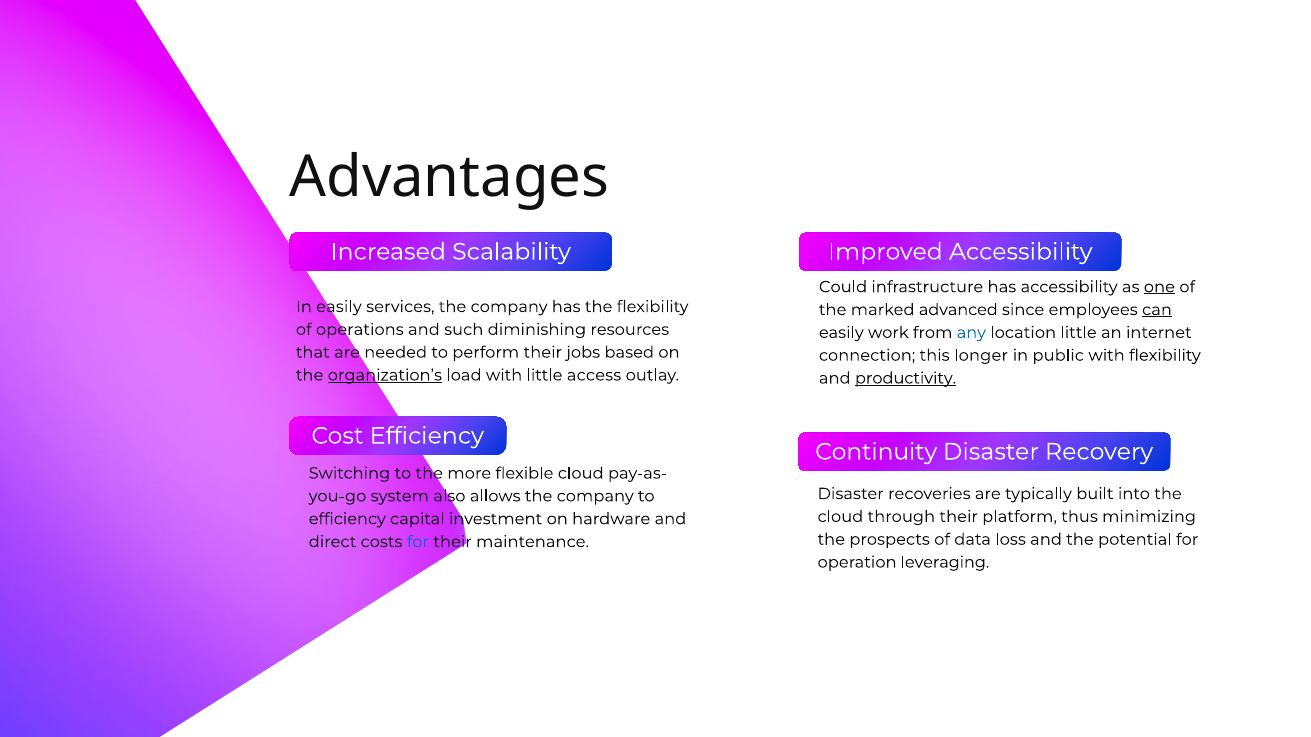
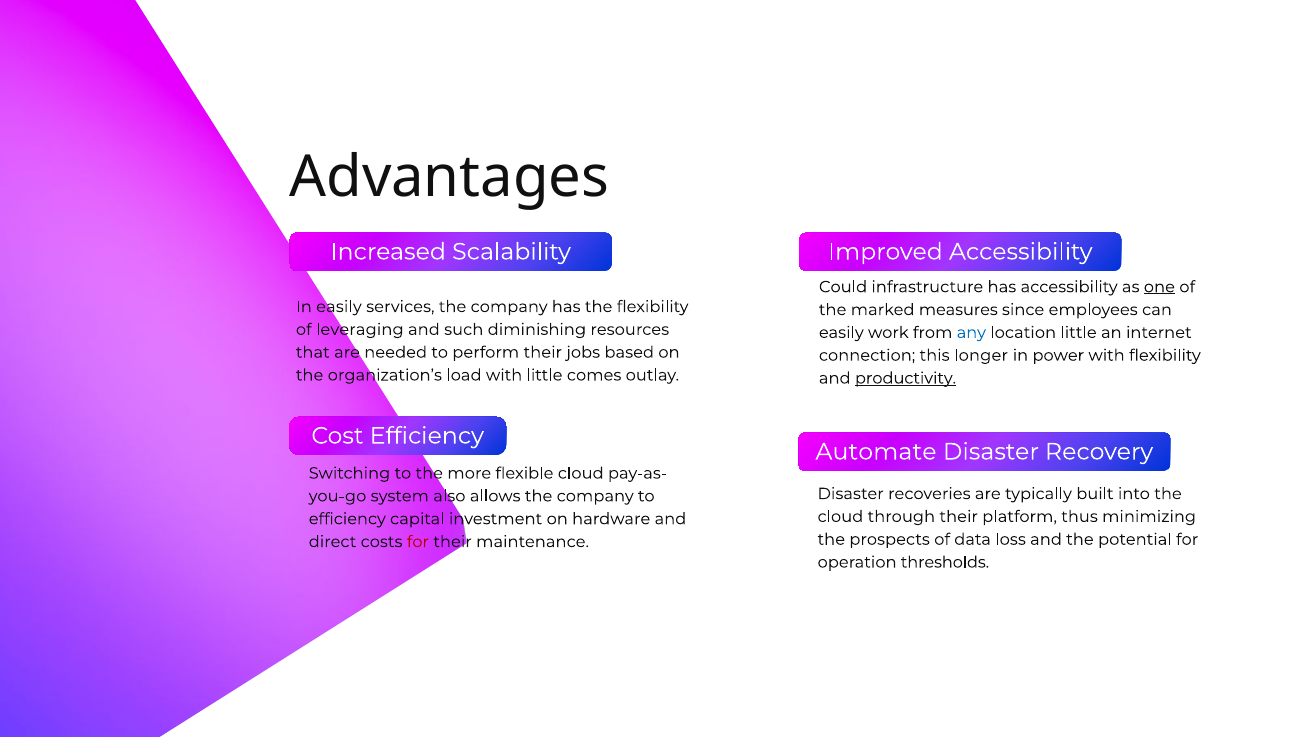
advanced: advanced -> measures
can underline: present -> none
operations: operations -> leveraging
public: public -> power
organization’s underline: present -> none
access: access -> comes
Continuity: Continuity -> Automate
for at (418, 542) colour: blue -> red
leveraging: leveraging -> thresholds
